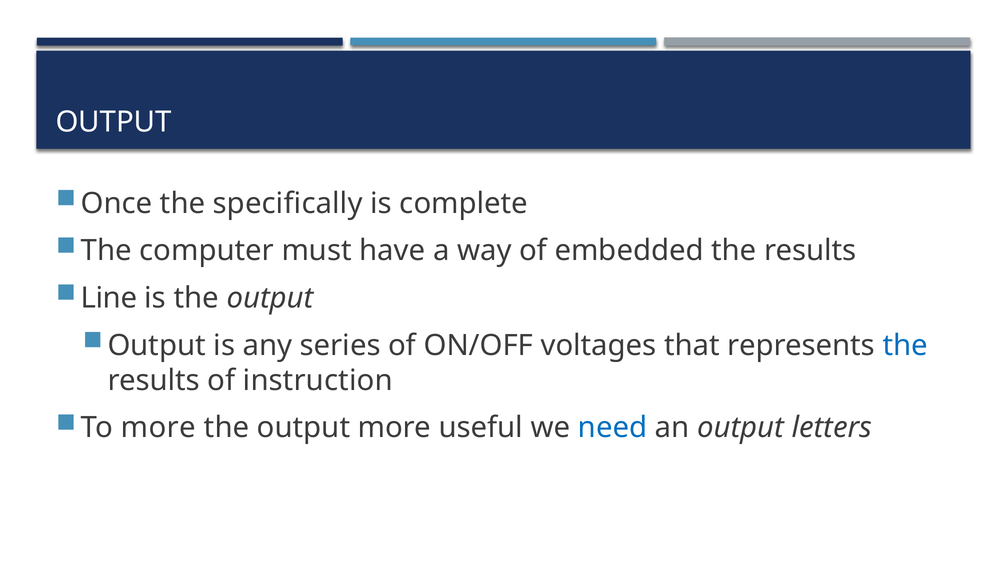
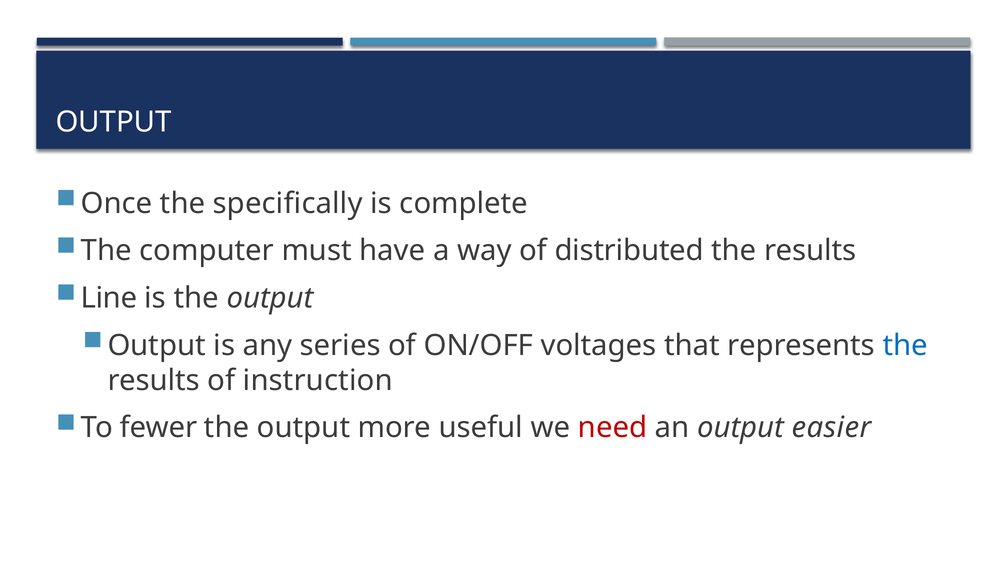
embedded: embedded -> distributed
To more: more -> fewer
need colour: blue -> red
letters: letters -> easier
